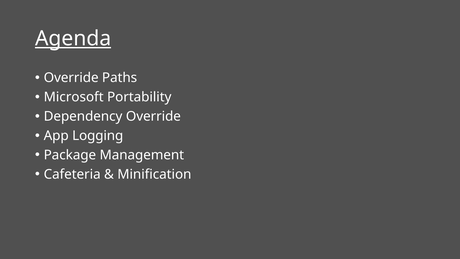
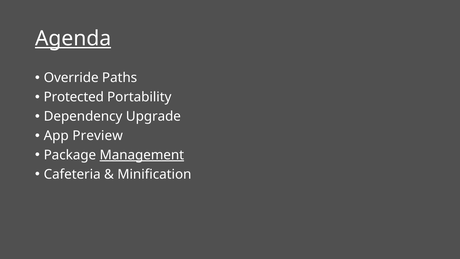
Microsoft: Microsoft -> Protected
Dependency Override: Override -> Upgrade
Logging: Logging -> Preview
Management underline: none -> present
